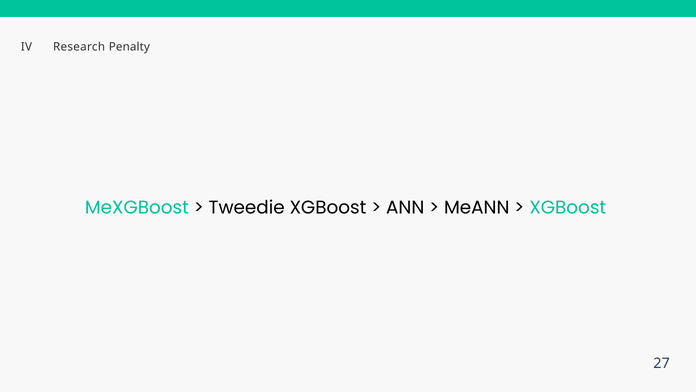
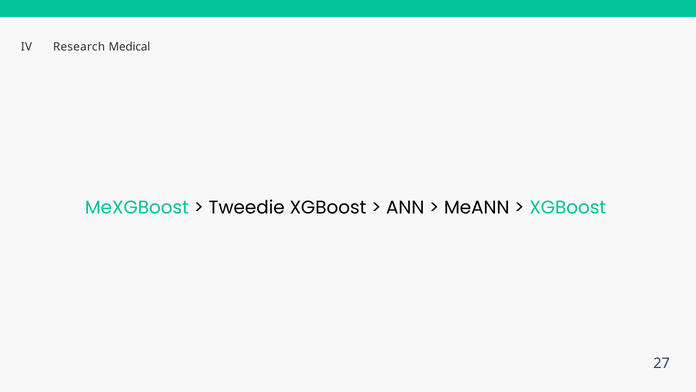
Penalty: Penalty -> Medical
